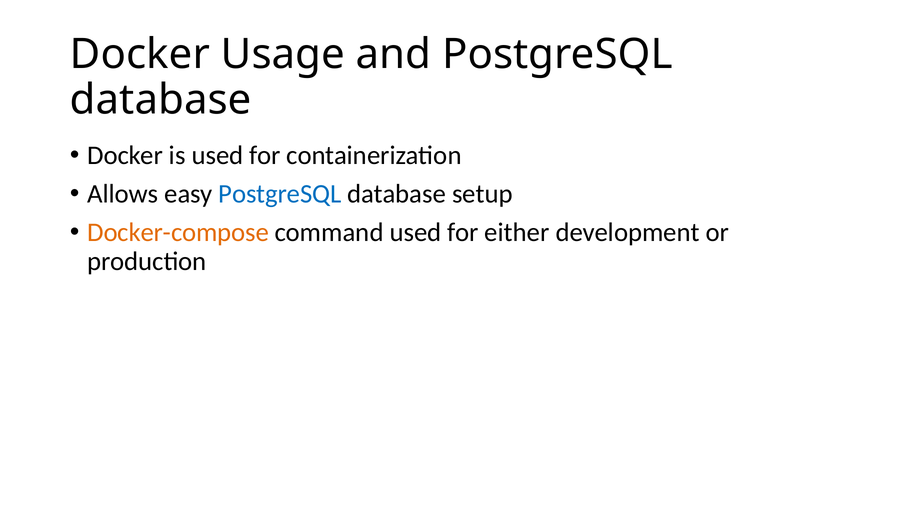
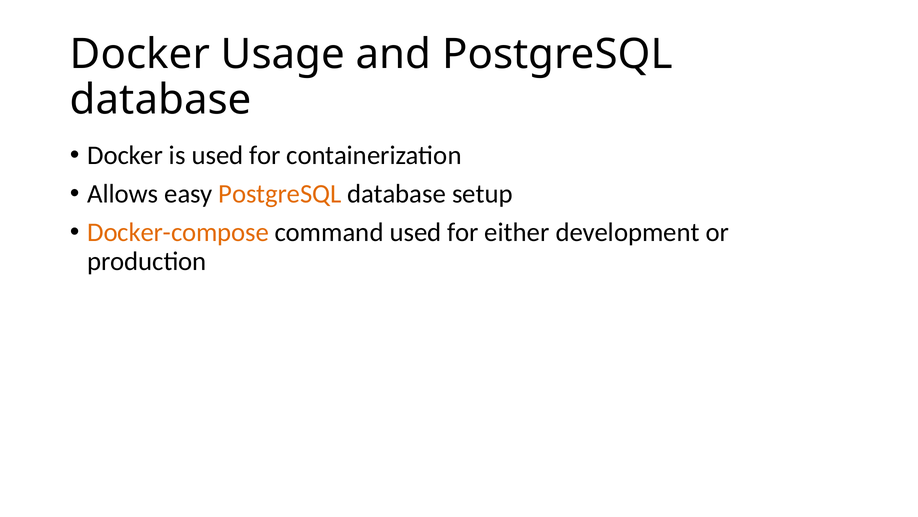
PostgreSQL at (280, 194) colour: blue -> orange
